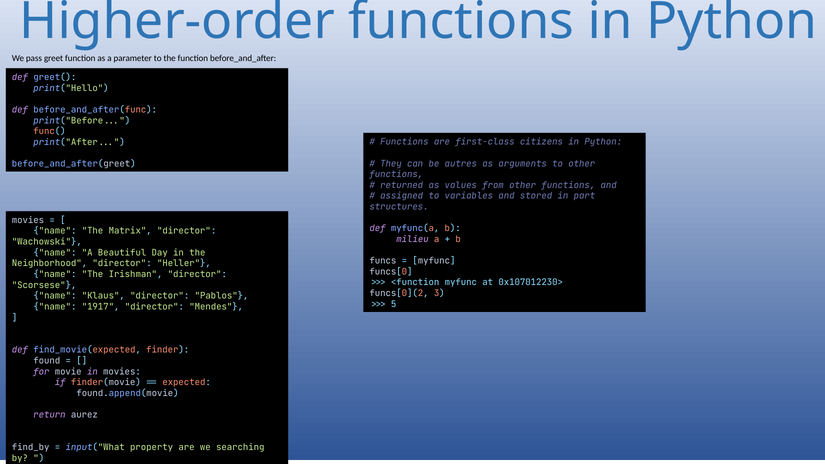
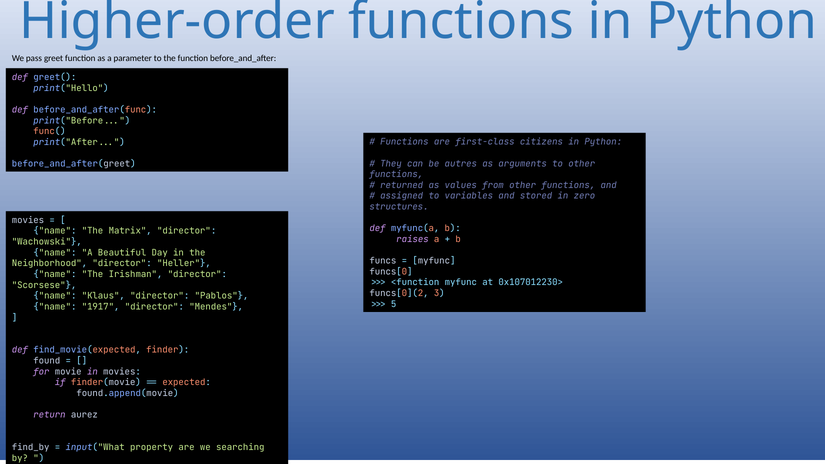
part: part -> zero
milieu: milieu -> raises
